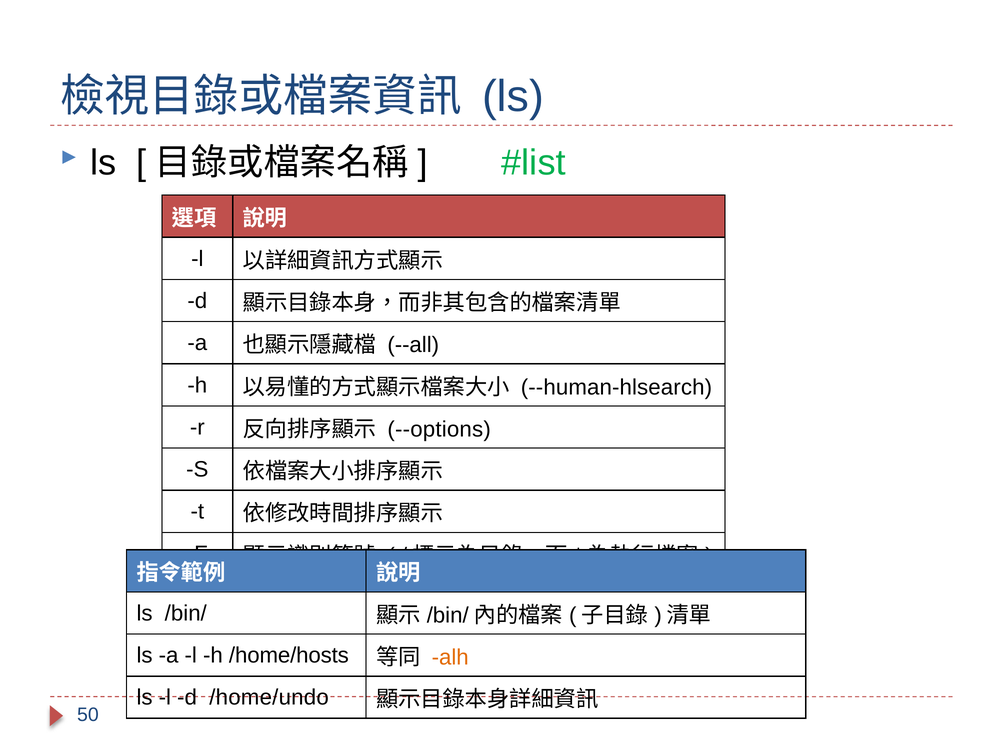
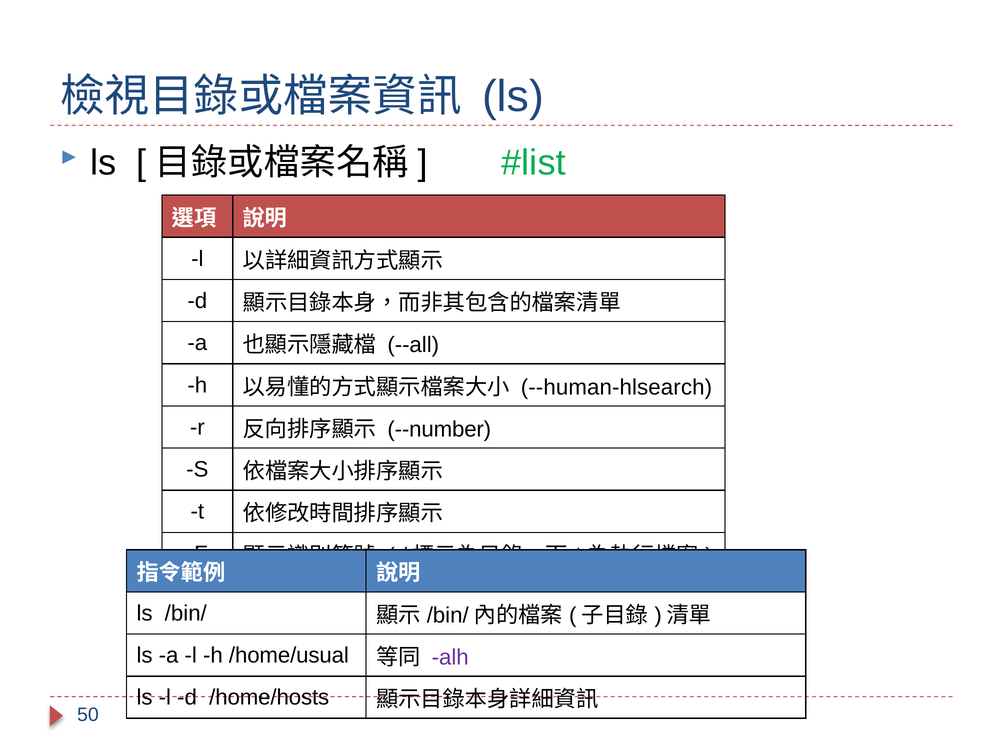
--options: --options -> --number
/home/hosts: /home/hosts -> /home/usual
alh colour: orange -> purple
/home/undo: /home/undo -> /home/hosts
